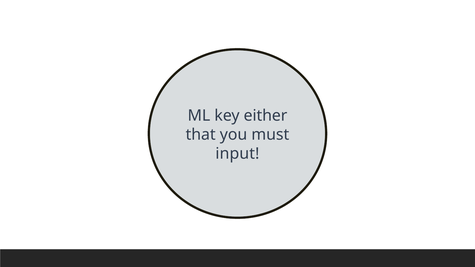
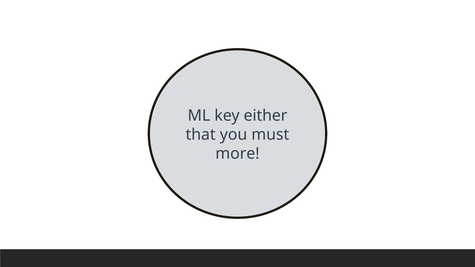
input: input -> more
